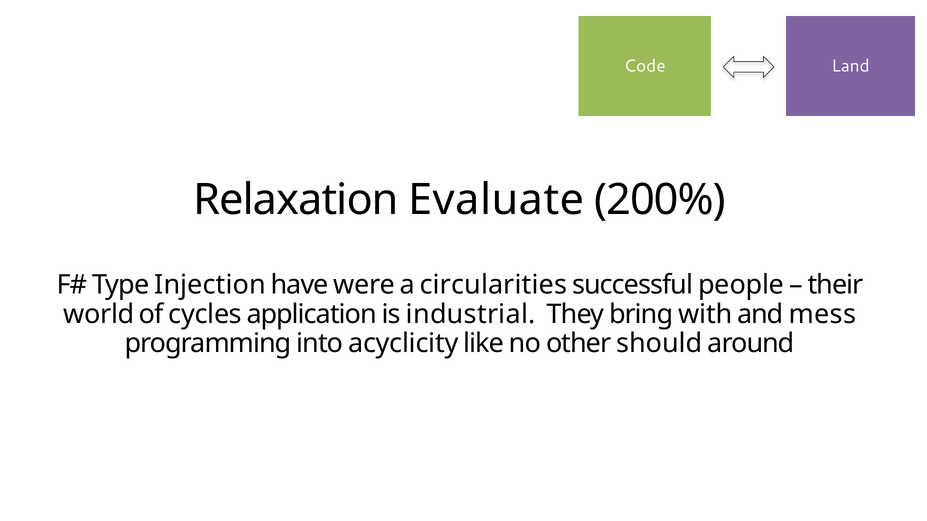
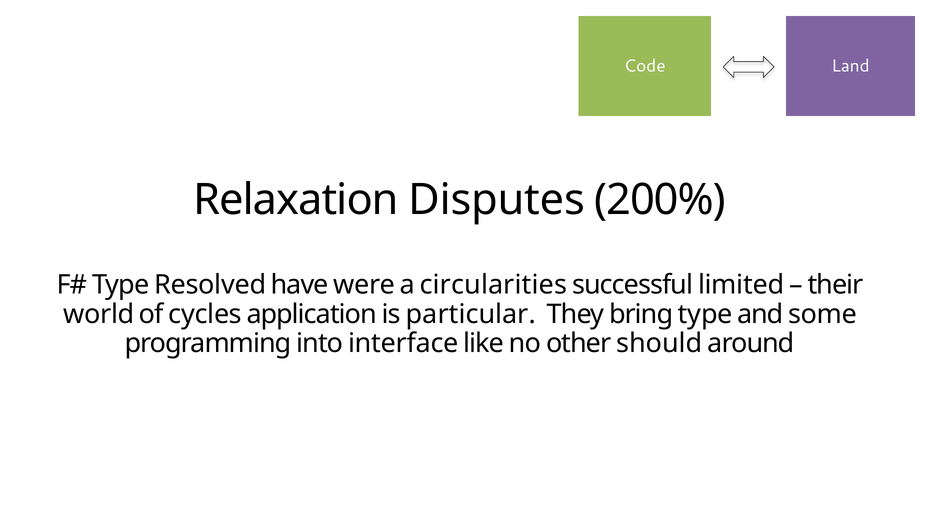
Evaluate: Evaluate -> Disputes
Injection: Injection -> Resolved
people: people -> limited
industrial: industrial -> particular
bring with: with -> type
mess: mess -> some
acyclicity: acyclicity -> interface
